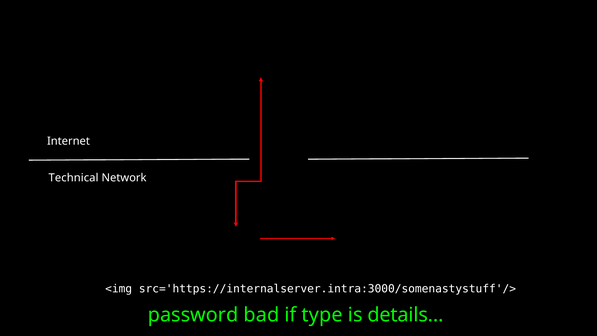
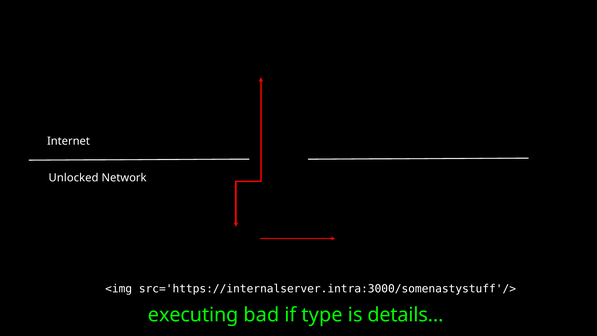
Technical: Technical -> Unlocked
password: password -> executing
